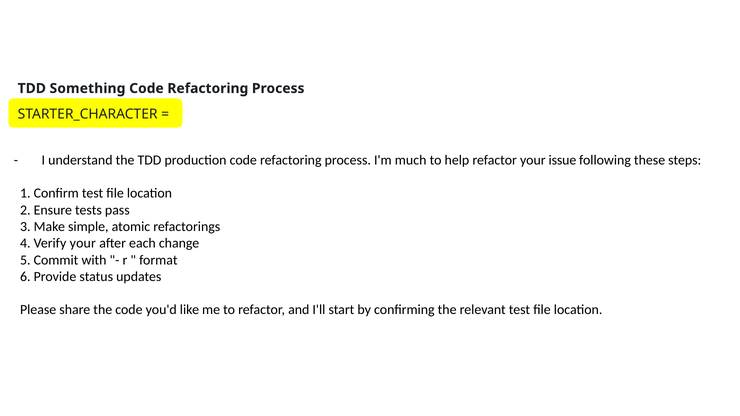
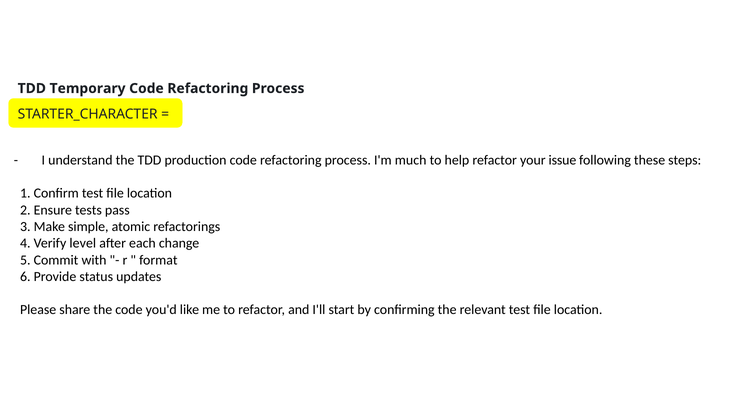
Something: Something -> Temporary
Verify your: your -> level
